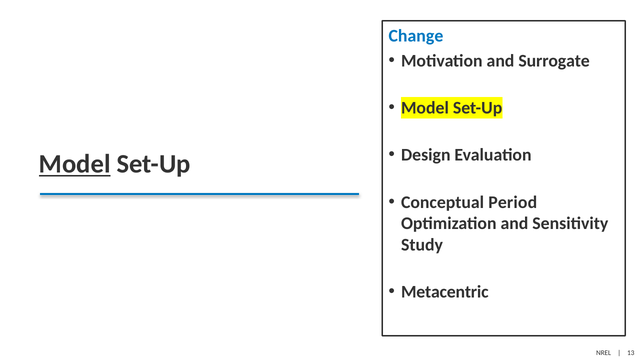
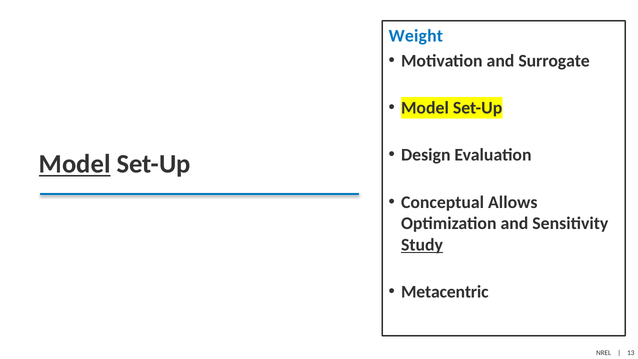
Change: Change -> Weight
Period: Period -> Allows
Study underline: none -> present
